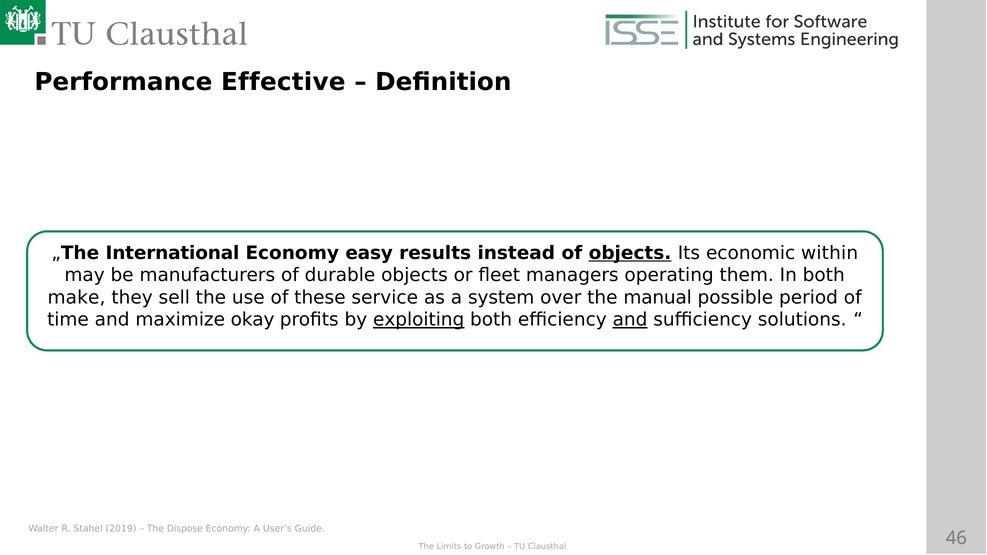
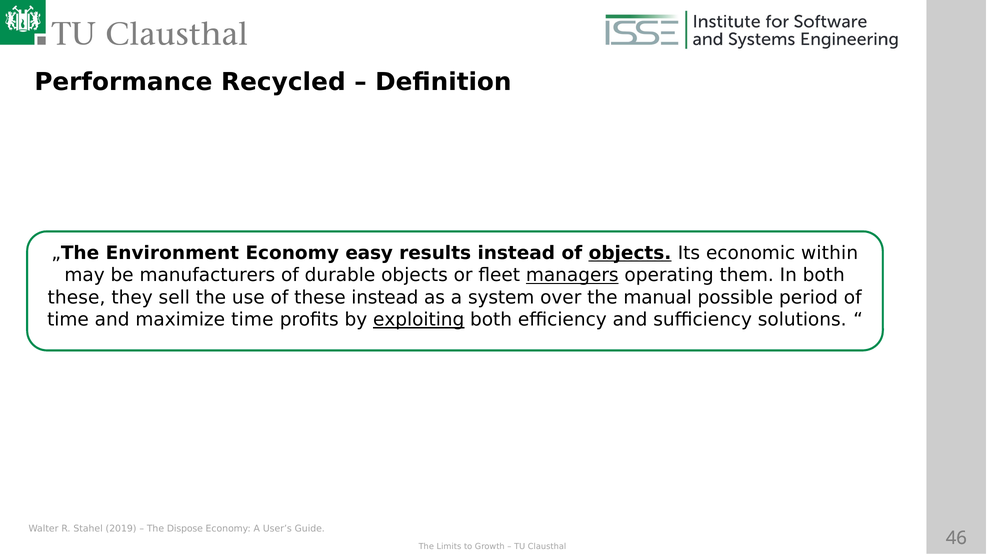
Effective: Effective -> Recycled
International: International -> Environment
managers underline: none -> present
make at (76, 298): make -> these
these service: service -> instead
maximize okay: okay -> time
and at (630, 320) underline: present -> none
